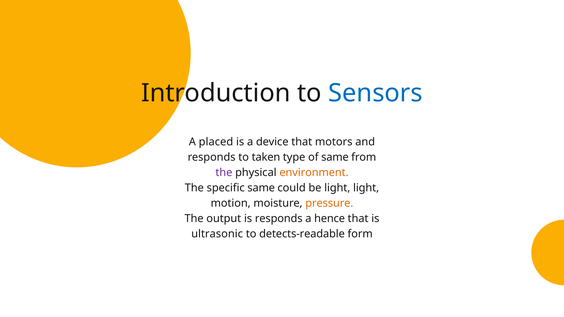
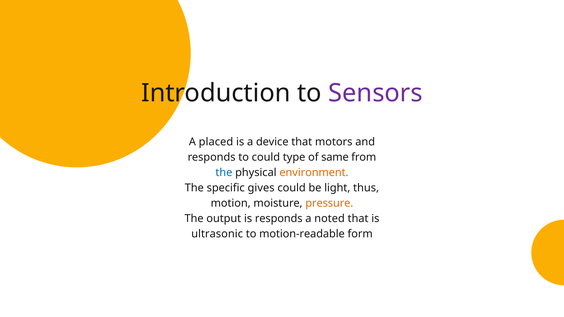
Sensors colour: blue -> purple
to taken: taken -> could
the at (224, 173) colour: purple -> blue
specific same: same -> gives
light light: light -> thus
hence: hence -> noted
detects-readable: detects-readable -> motion-readable
